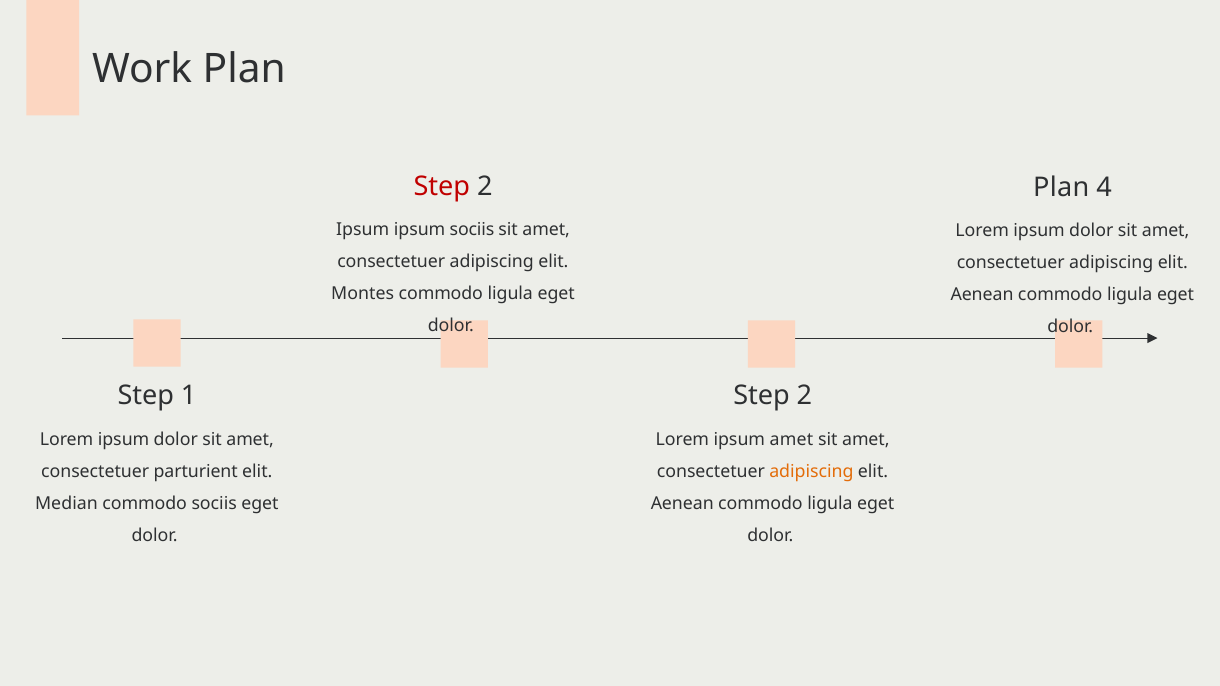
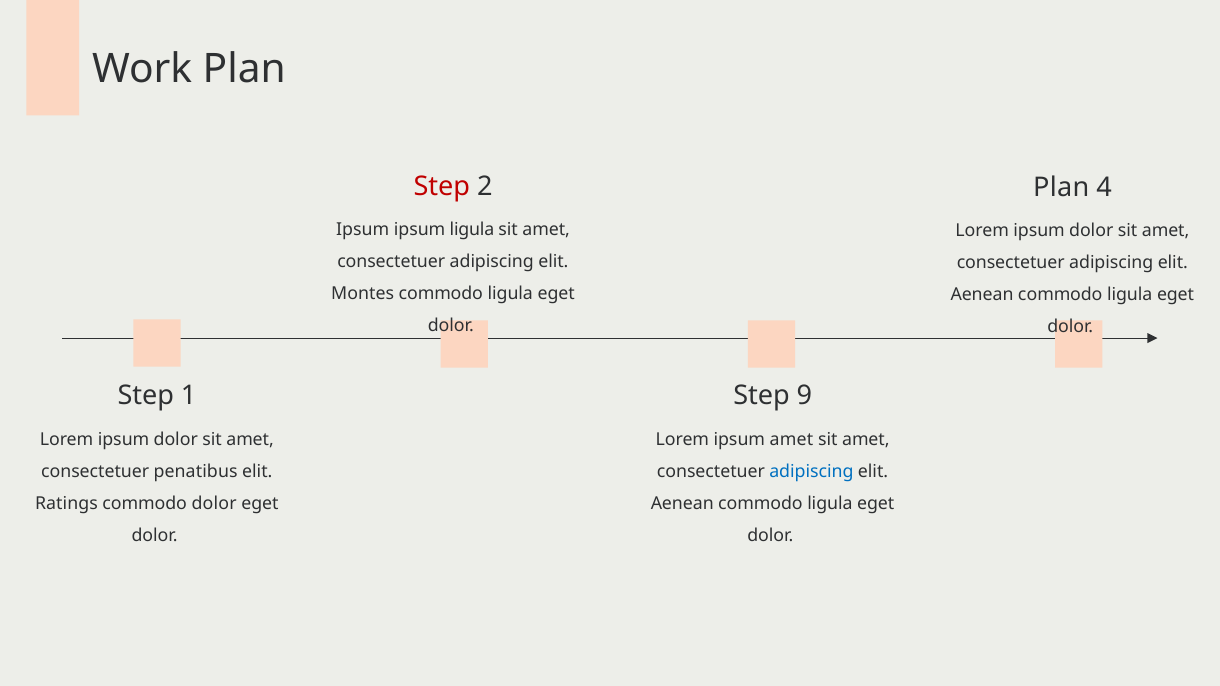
ipsum sociis: sociis -> ligula
2 at (804, 396): 2 -> 9
parturient: parturient -> penatibus
adipiscing at (811, 472) colour: orange -> blue
Median: Median -> Ratings
commodo sociis: sociis -> dolor
